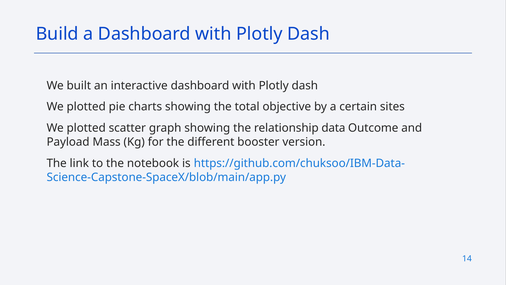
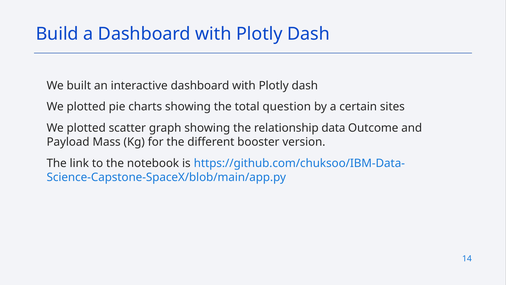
objective: objective -> question
